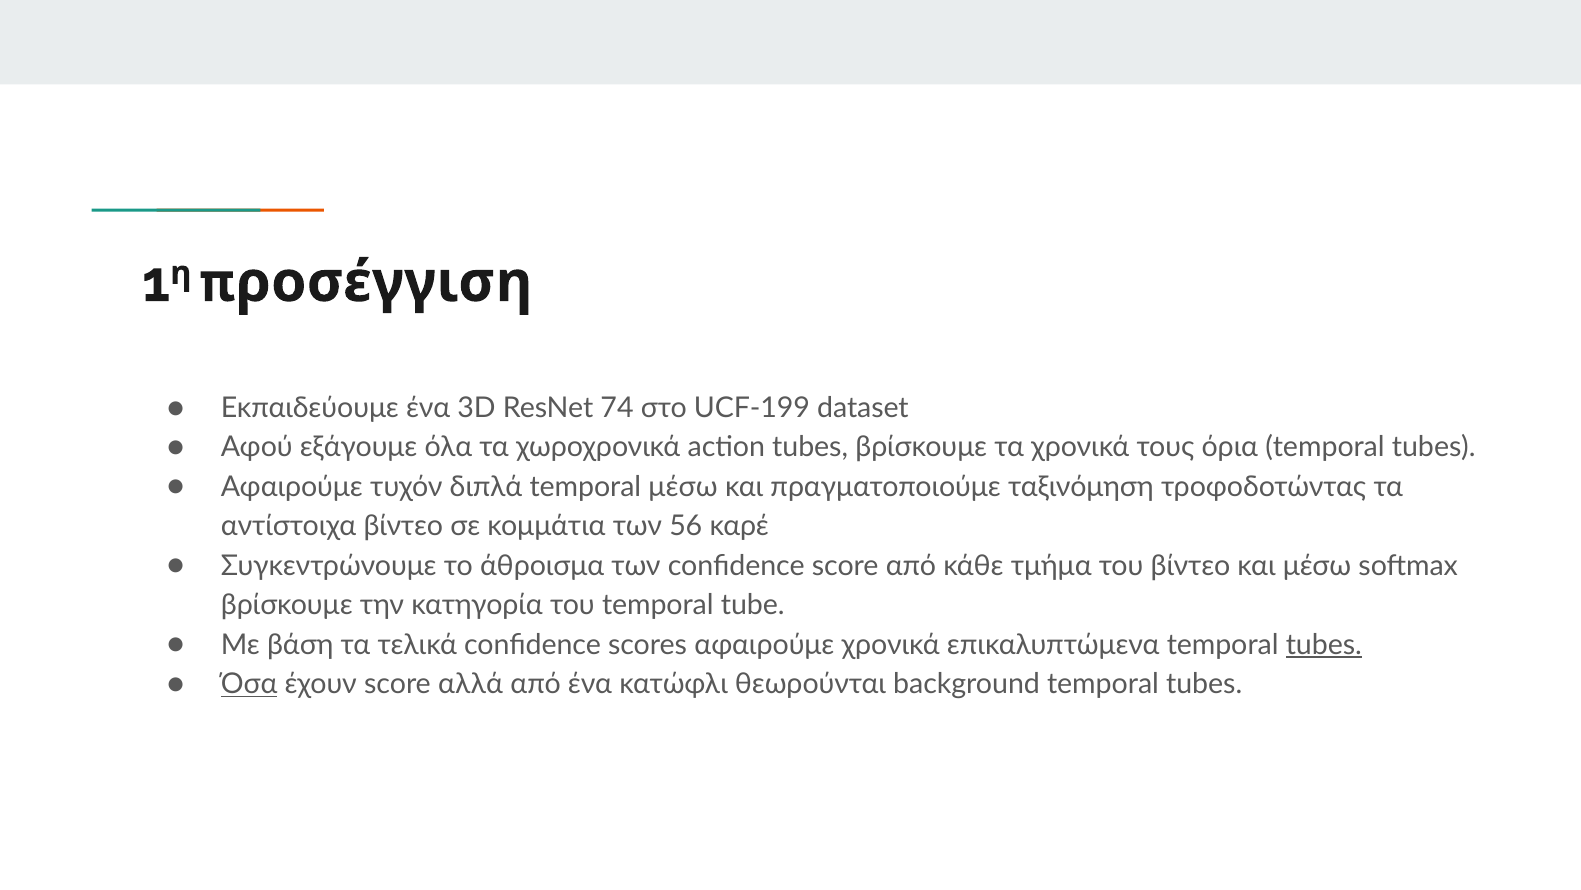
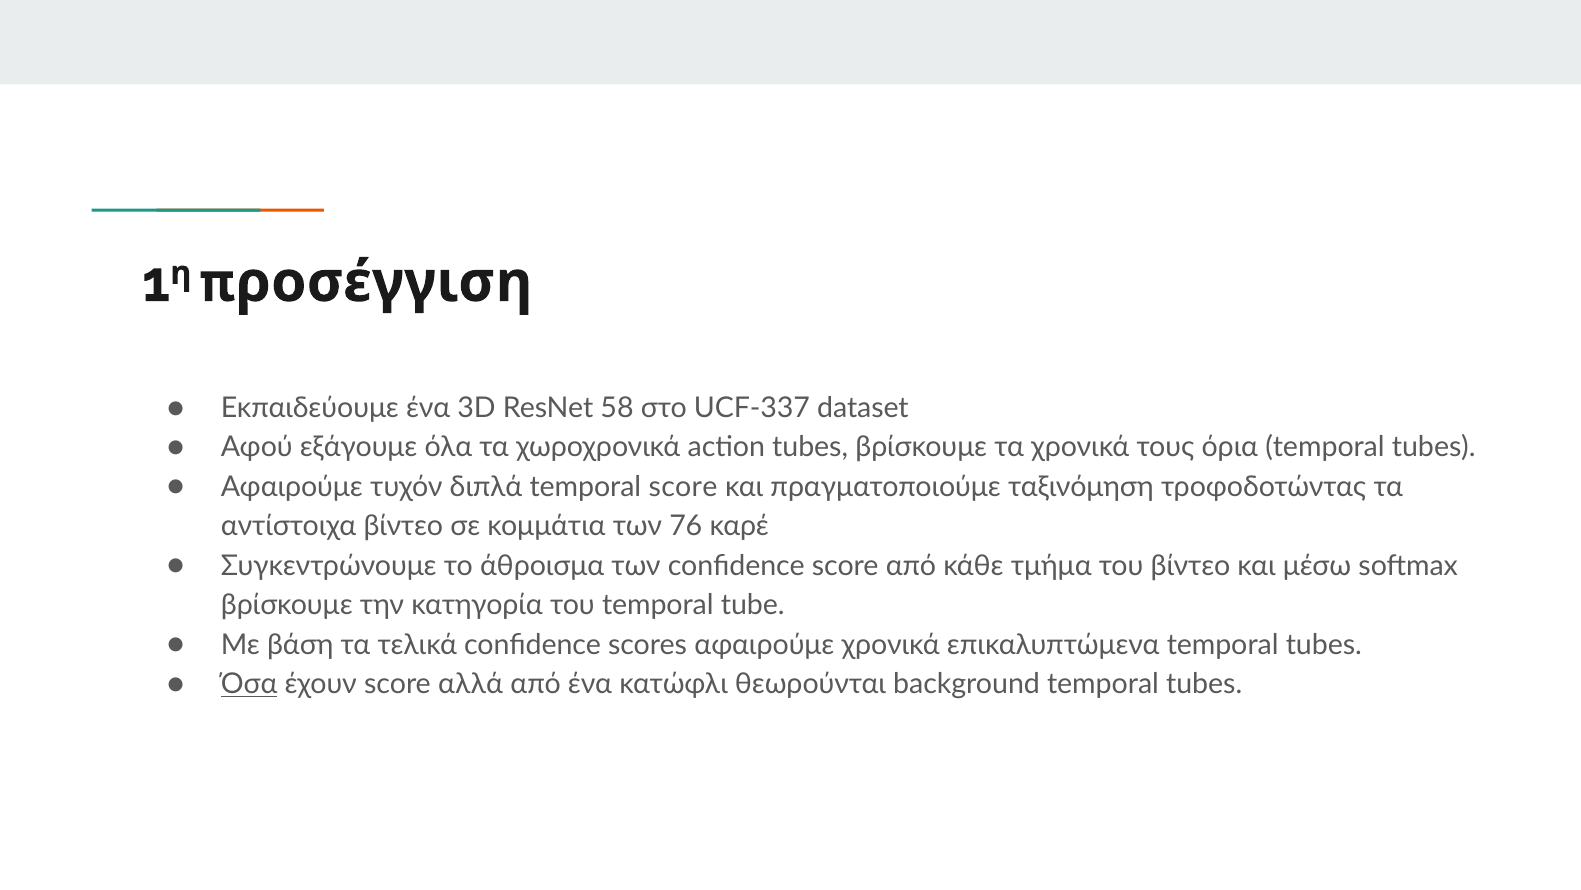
74: 74 -> 58
UCF-199: UCF-199 -> UCF-337
temporal μέσω: μέσω -> score
56: 56 -> 76
tubes at (1324, 644) underline: present -> none
